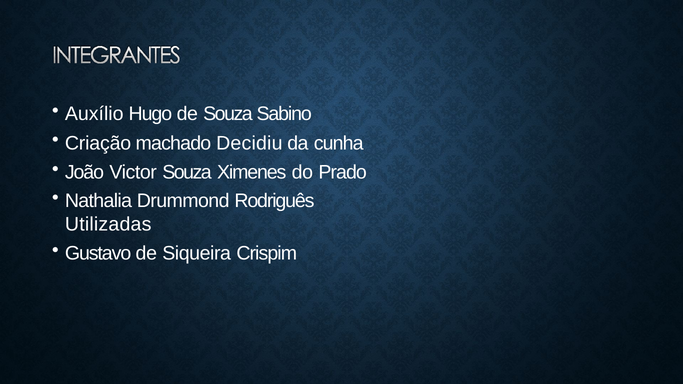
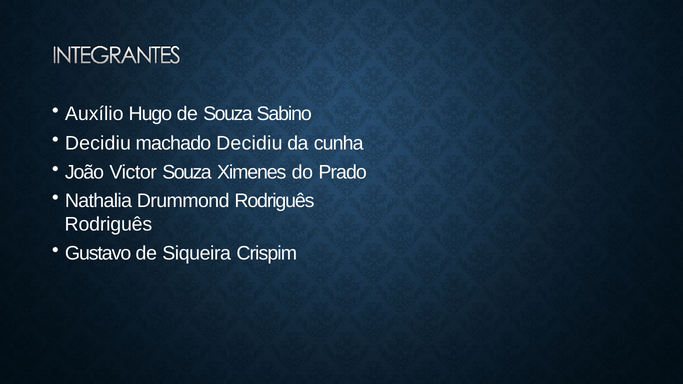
Criação at (98, 143): Criação -> Decidiu
Utilizadas at (108, 224): Utilizadas -> Rodriguês
